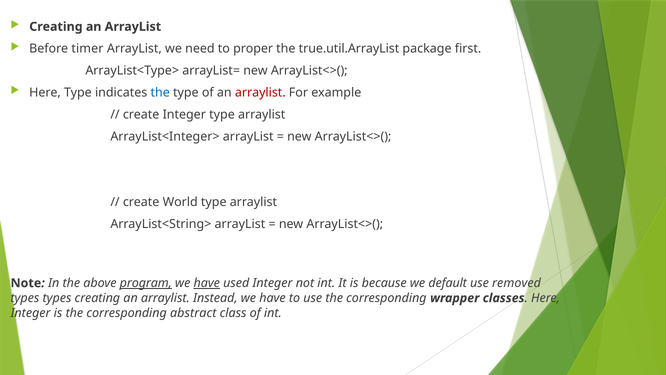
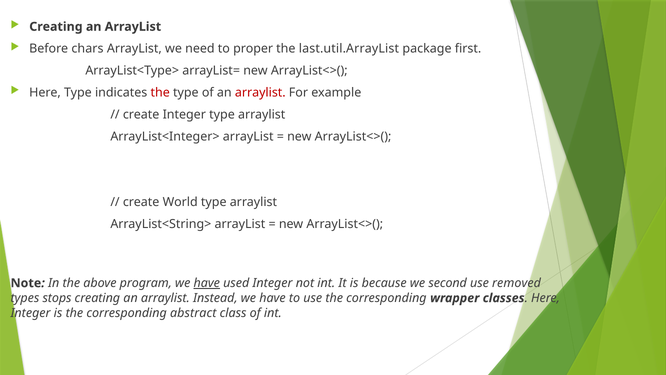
timer: timer -> chars
true.util.ArrayList: true.util.ArrayList -> last.util.ArrayList
the at (160, 92) colour: blue -> red
program underline: present -> none
default: default -> second
types types: types -> stops
